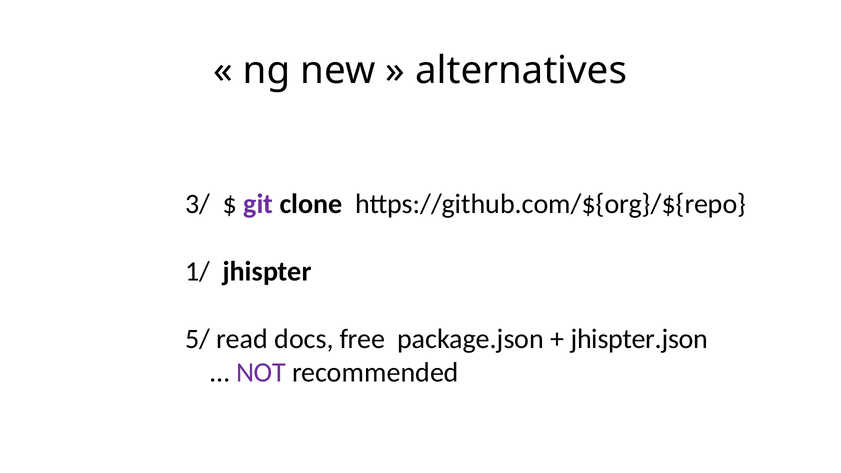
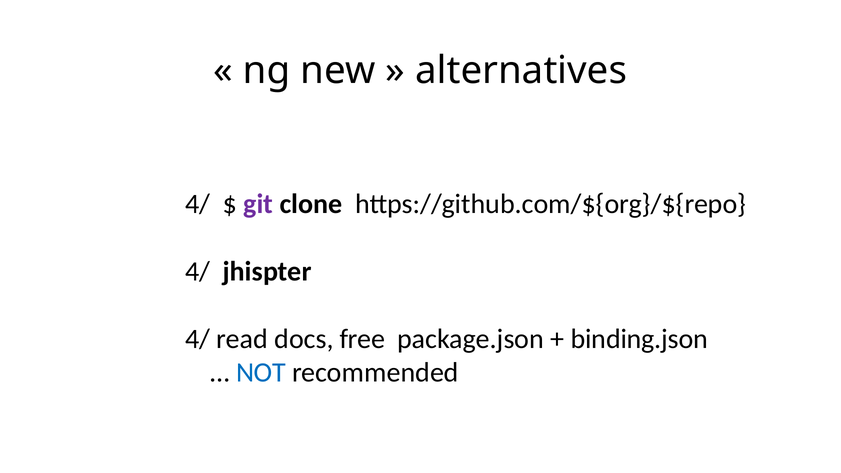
3/ at (198, 204): 3/ -> 4/
1/ at (198, 272): 1/ -> 4/
5/ at (198, 339): 5/ -> 4/
jhispter.json: jhispter.json -> binding.json
NOT colour: purple -> blue
